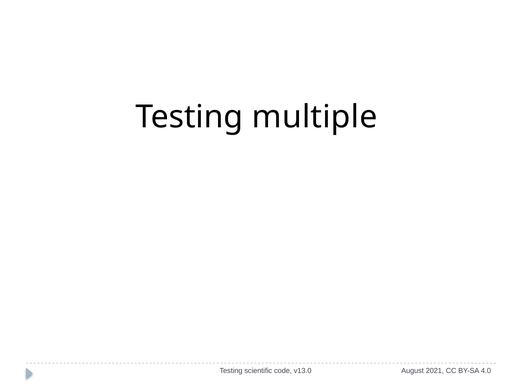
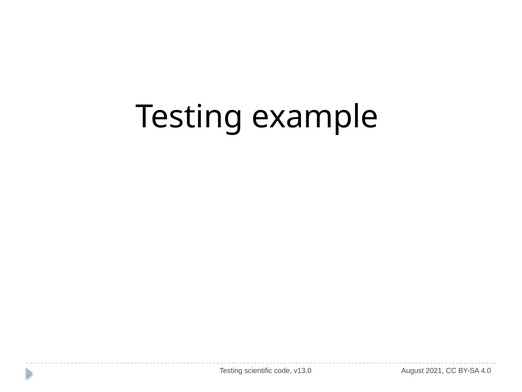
multiple: multiple -> example
